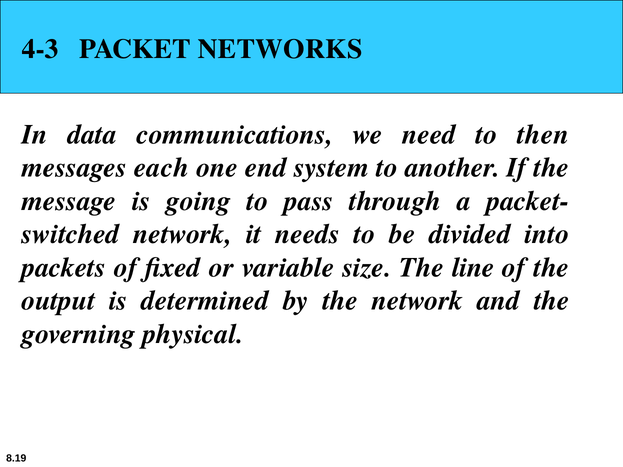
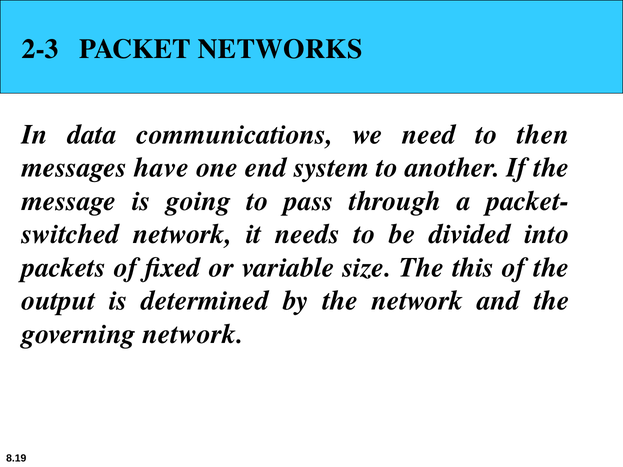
4-3: 4-3 -> 2-3
each: each -> have
line: line -> this
governing physical: physical -> network
